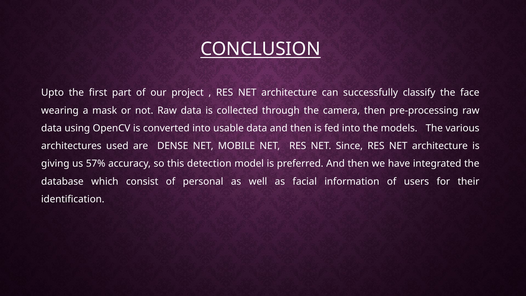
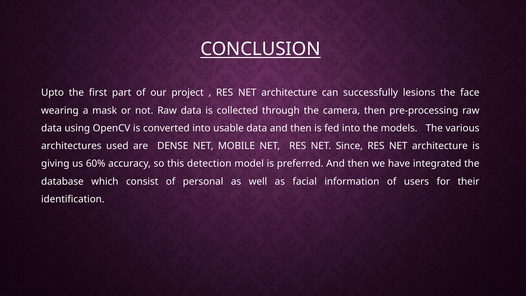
classify: classify -> lesions
57%: 57% -> 60%
